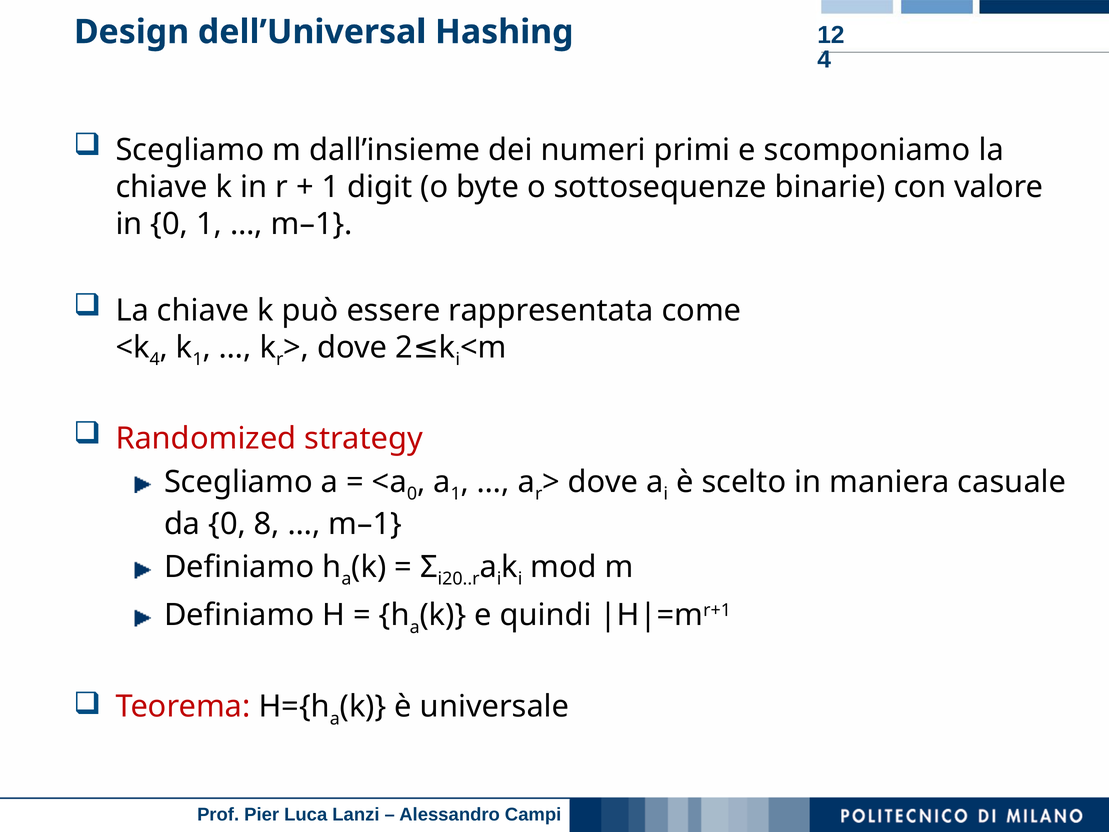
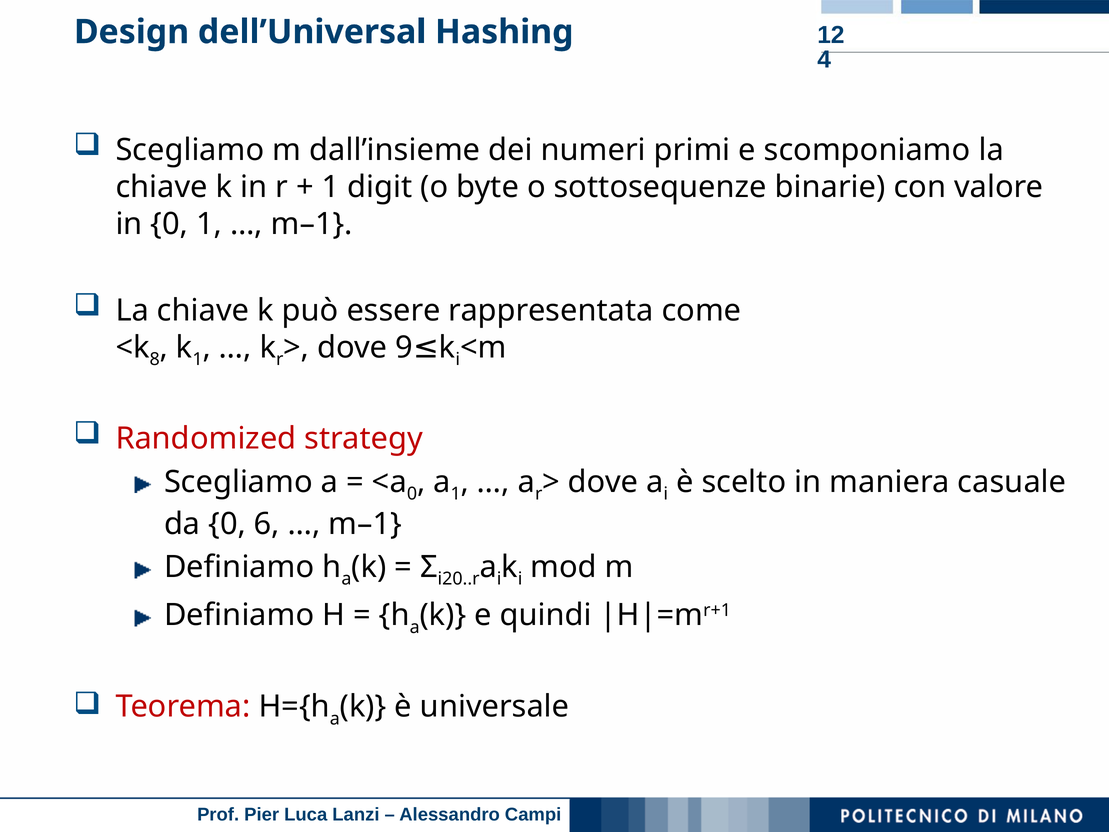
4 at (155, 359): 4 -> 8
2: 2 -> 9
8: 8 -> 6
